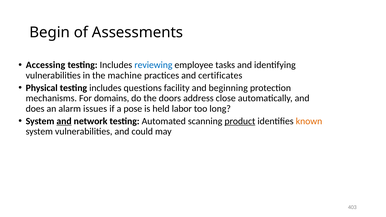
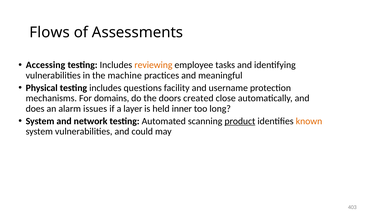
Begin: Begin -> Flows
reviewing colour: blue -> orange
certificates: certificates -> meaningful
beginning: beginning -> username
address: address -> created
pose: pose -> layer
labor: labor -> inner
and at (64, 121) underline: present -> none
